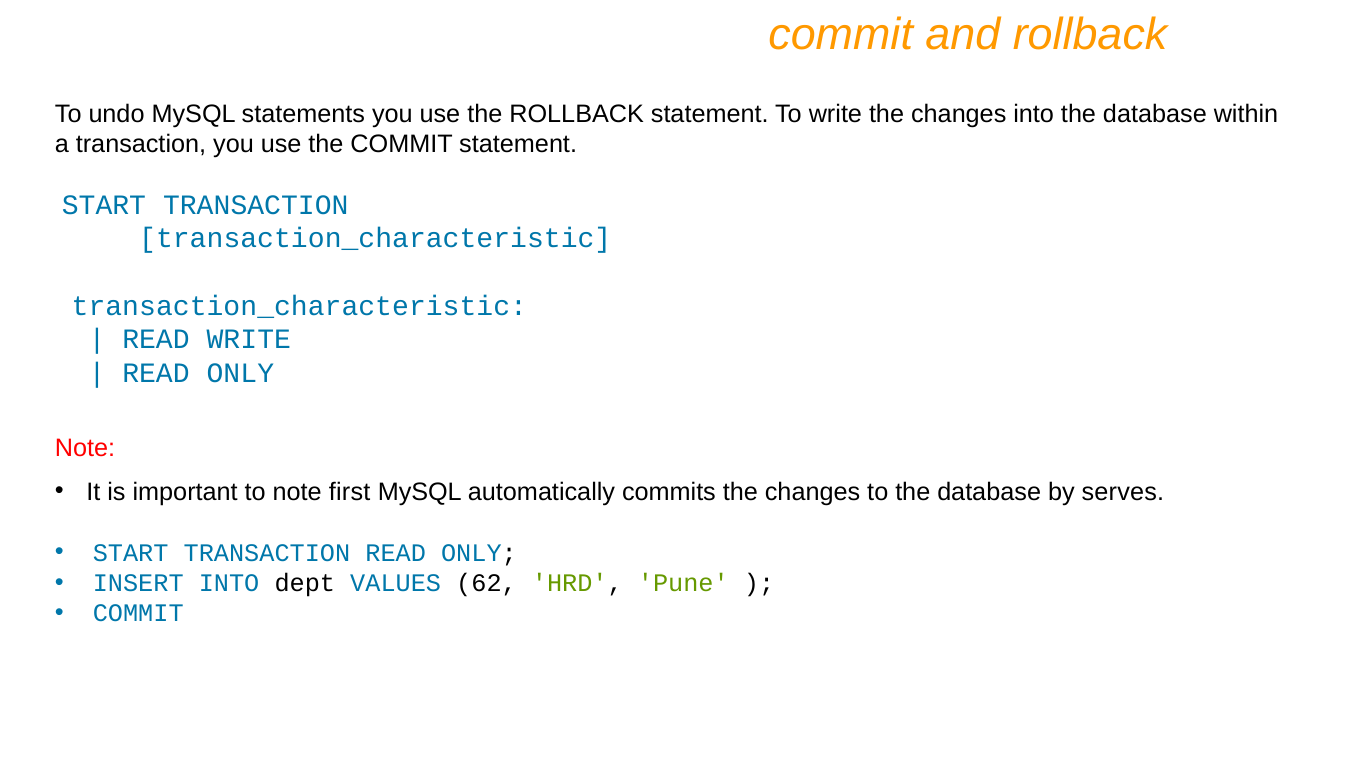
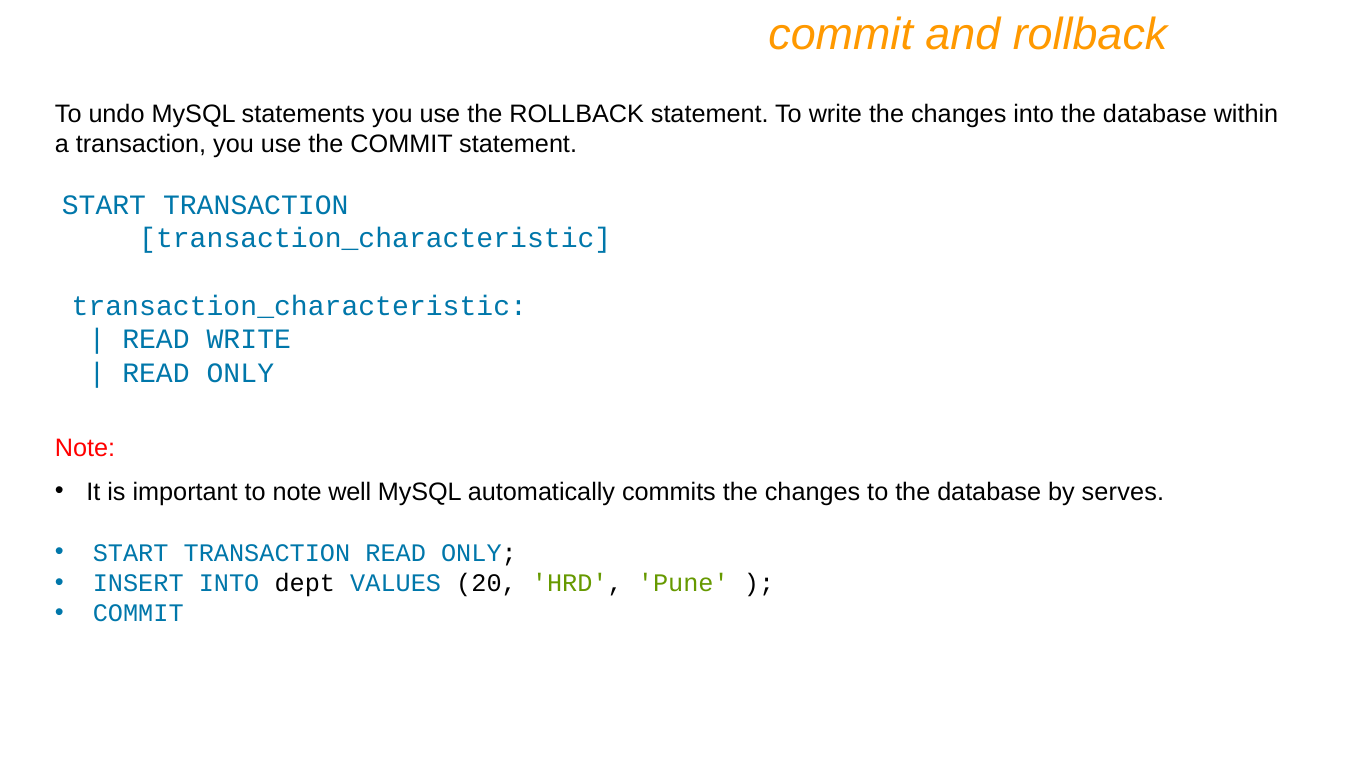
first: first -> well
62: 62 -> 20
